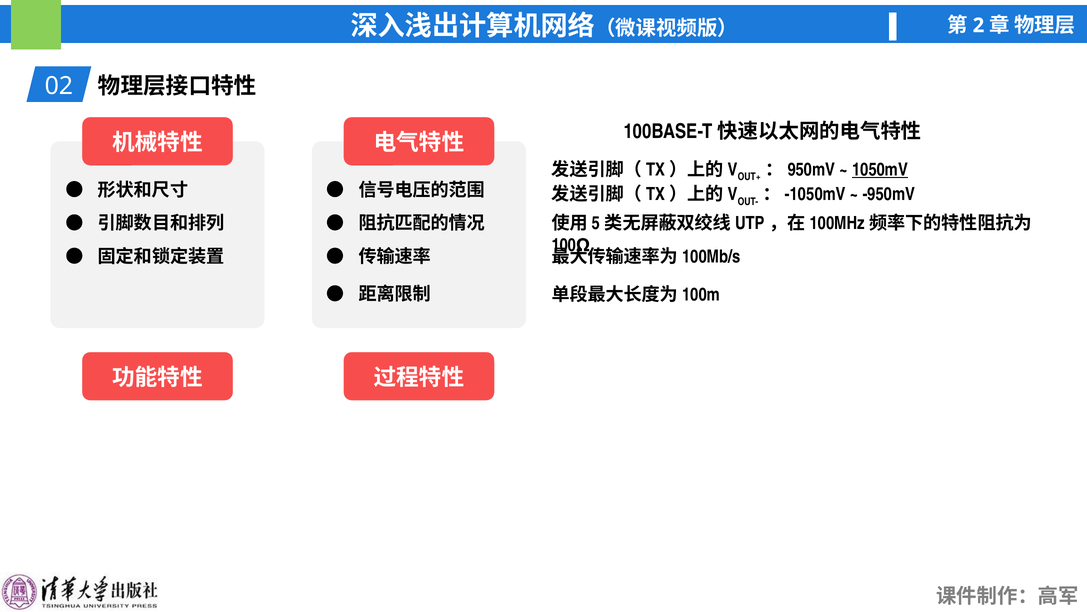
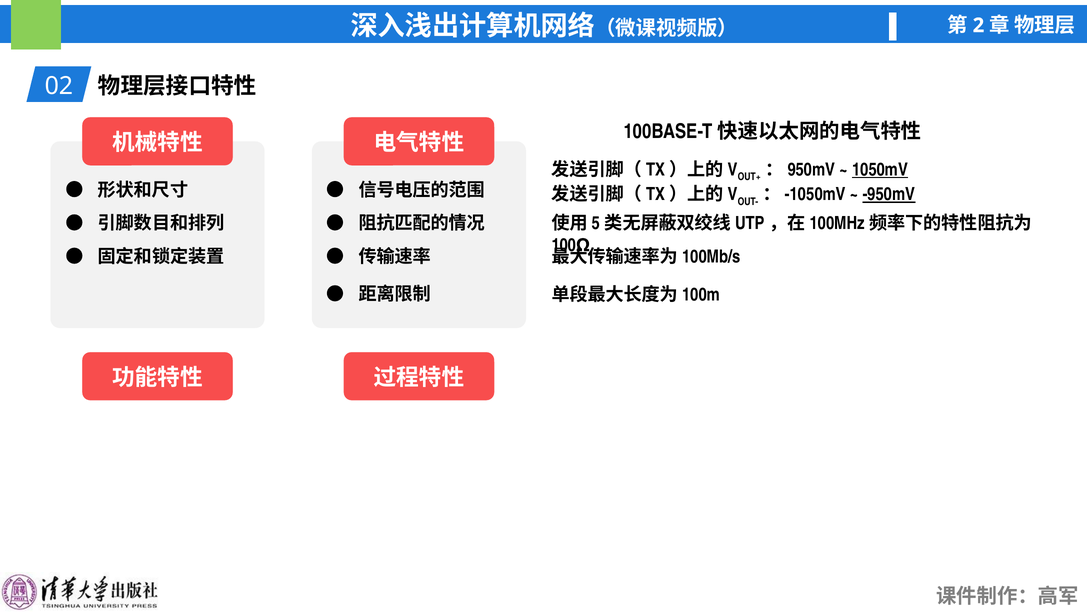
-950mV underline: none -> present
